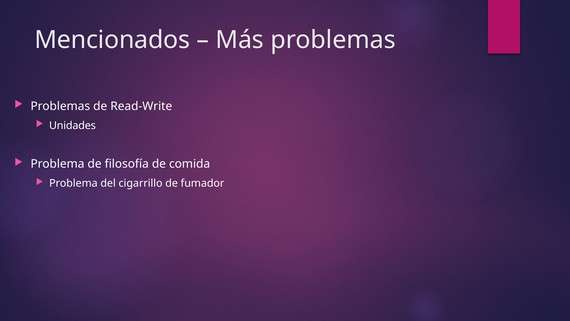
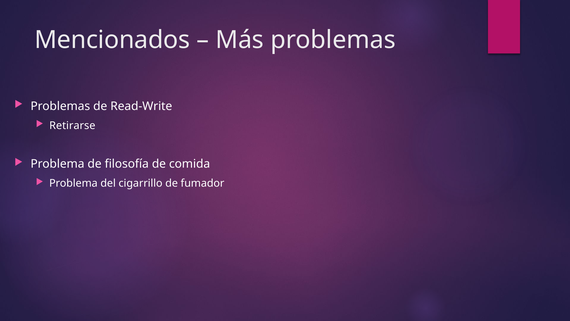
Unidades: Unidades -> Retirarse
